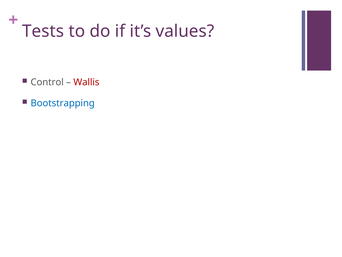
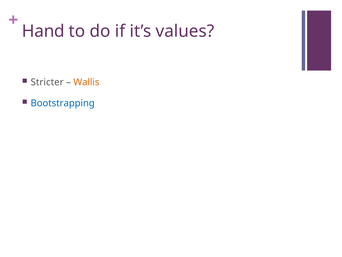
Tests: Tests -> Hand
Control: Control -> Stricter
Wallis colour: red -> orange
